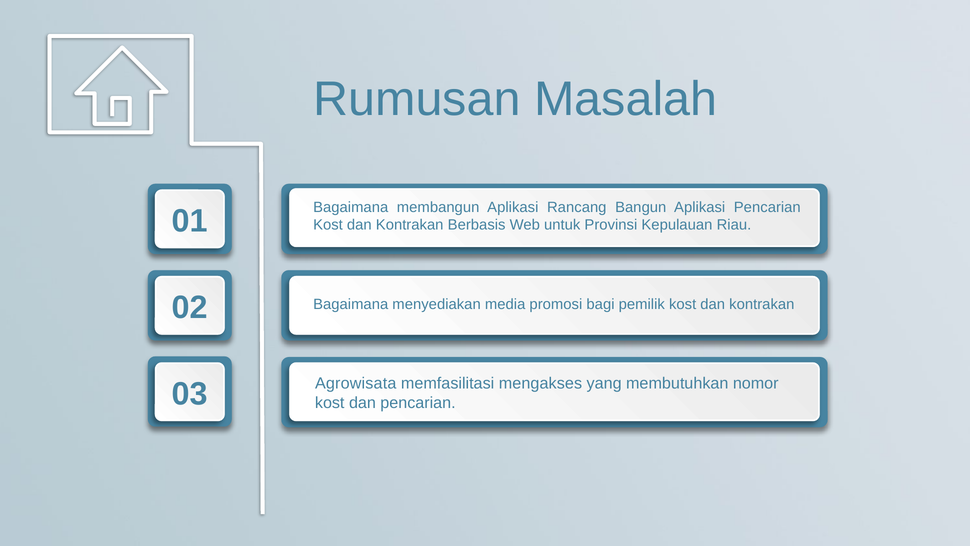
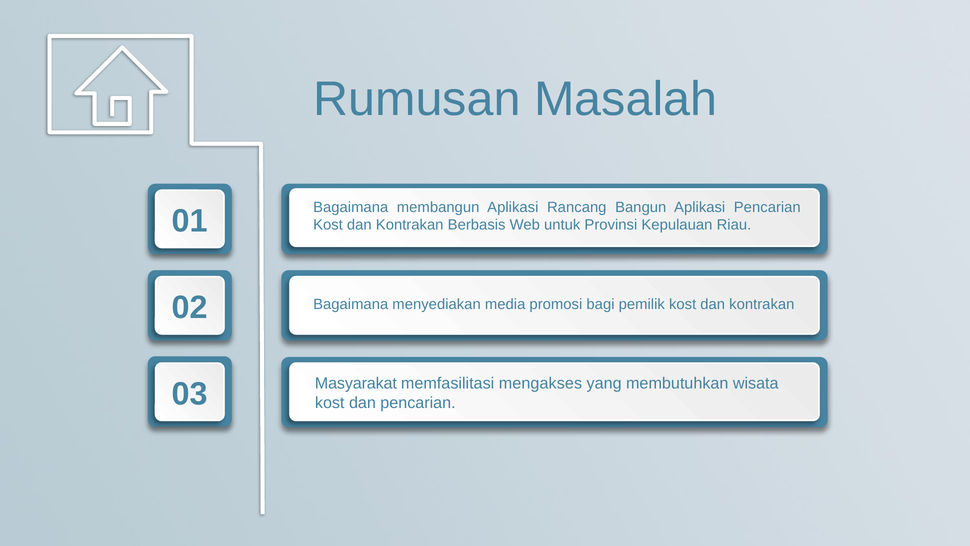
Agrowisata: Agrowisata -> Masyarakat
nomor: nomor -> wisata
